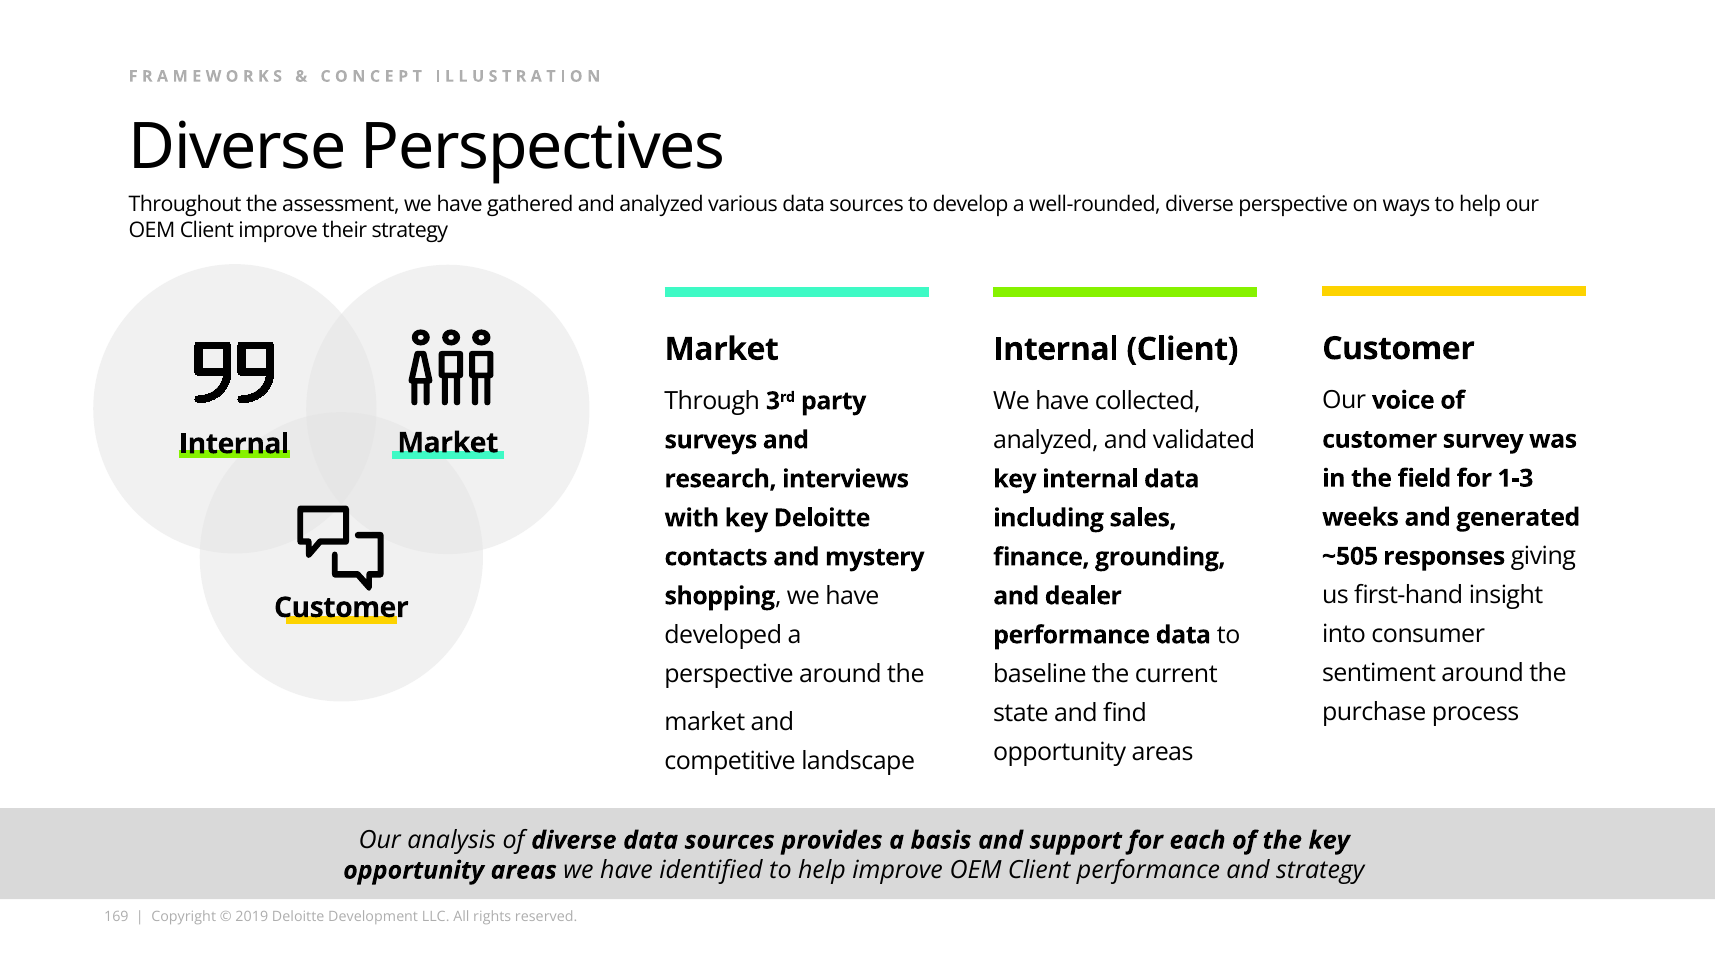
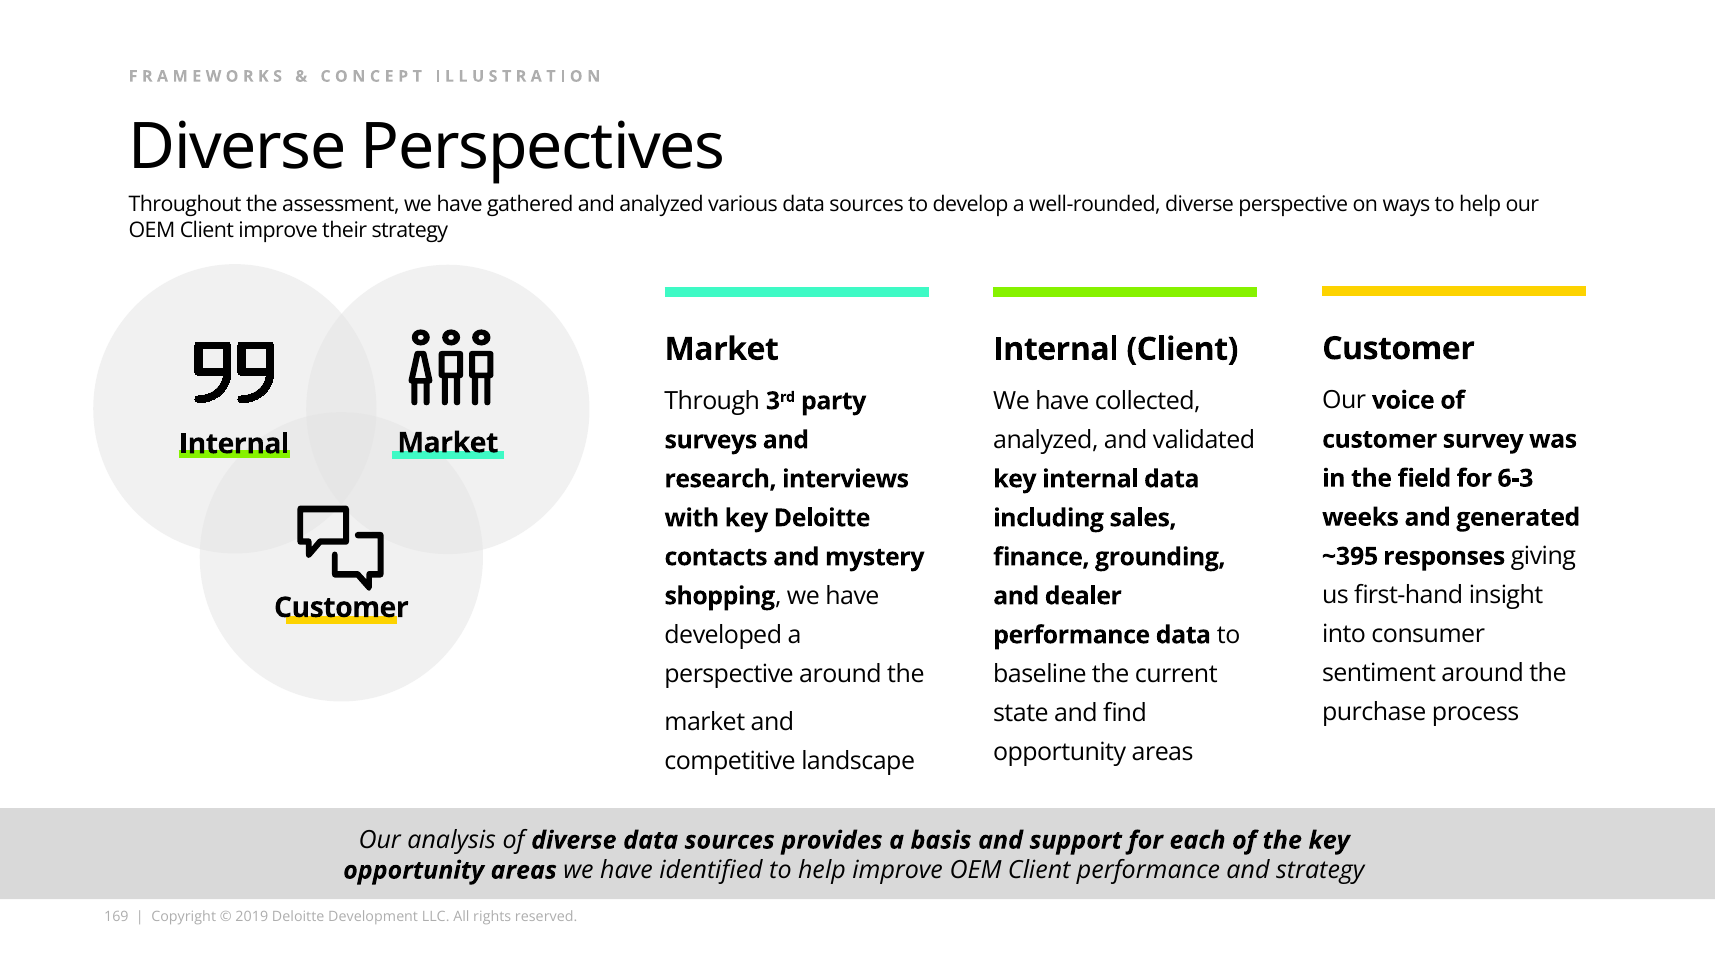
1-3: 1-3 -> 6-3
~505: ~505 -> ~395
